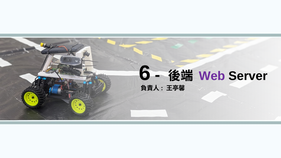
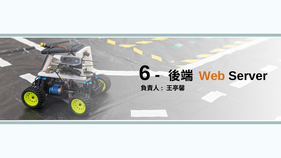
Web colour: purple -> orange
